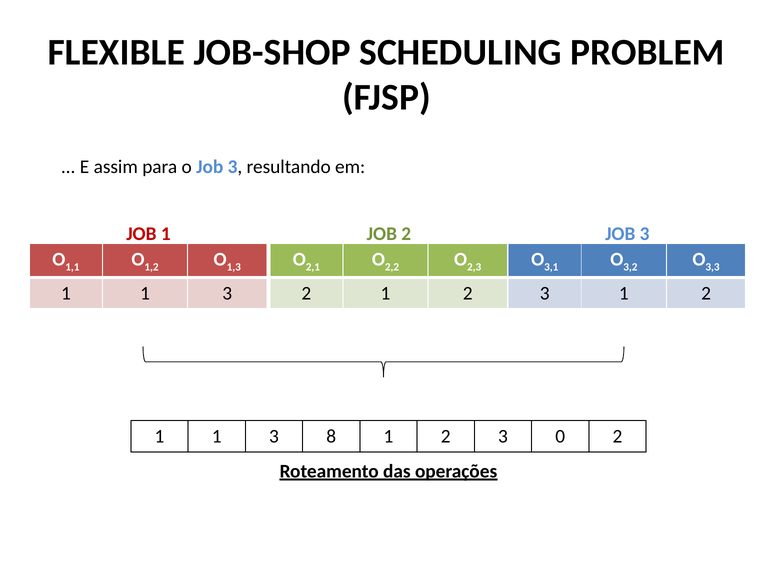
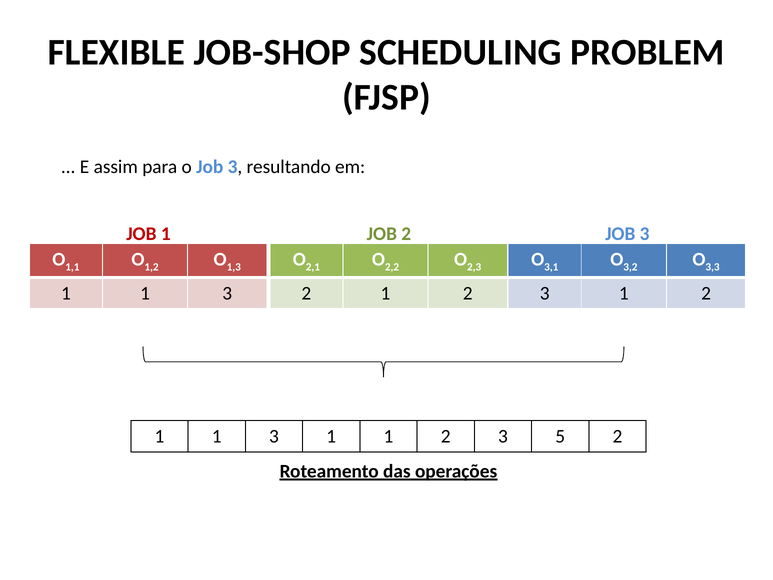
1 3 8: 8 -> 1
0: 0 -> 5
